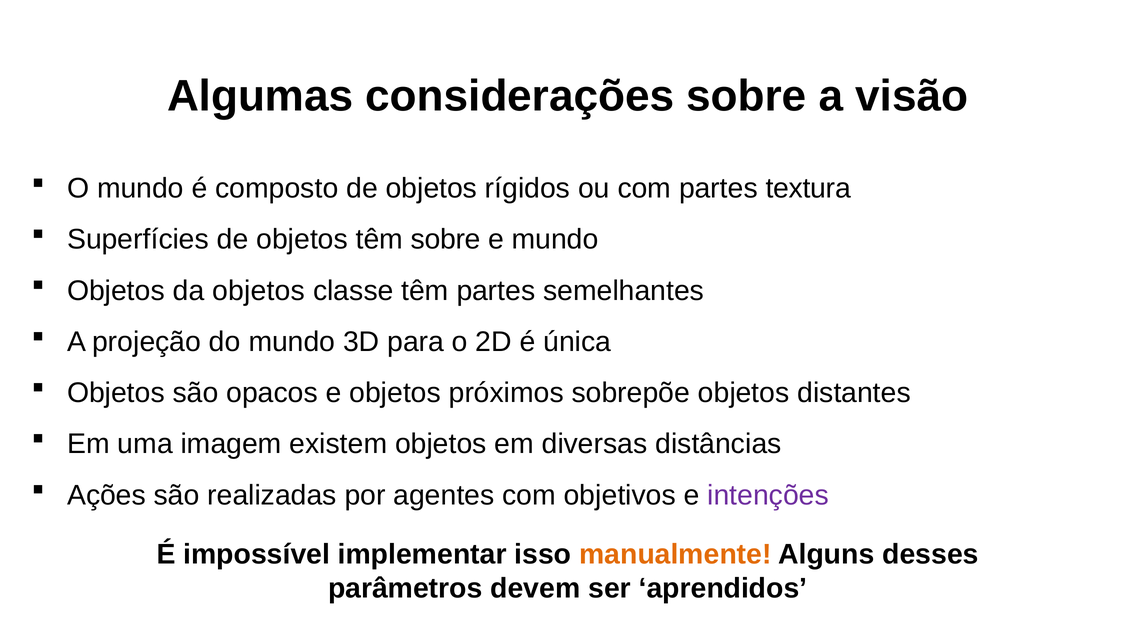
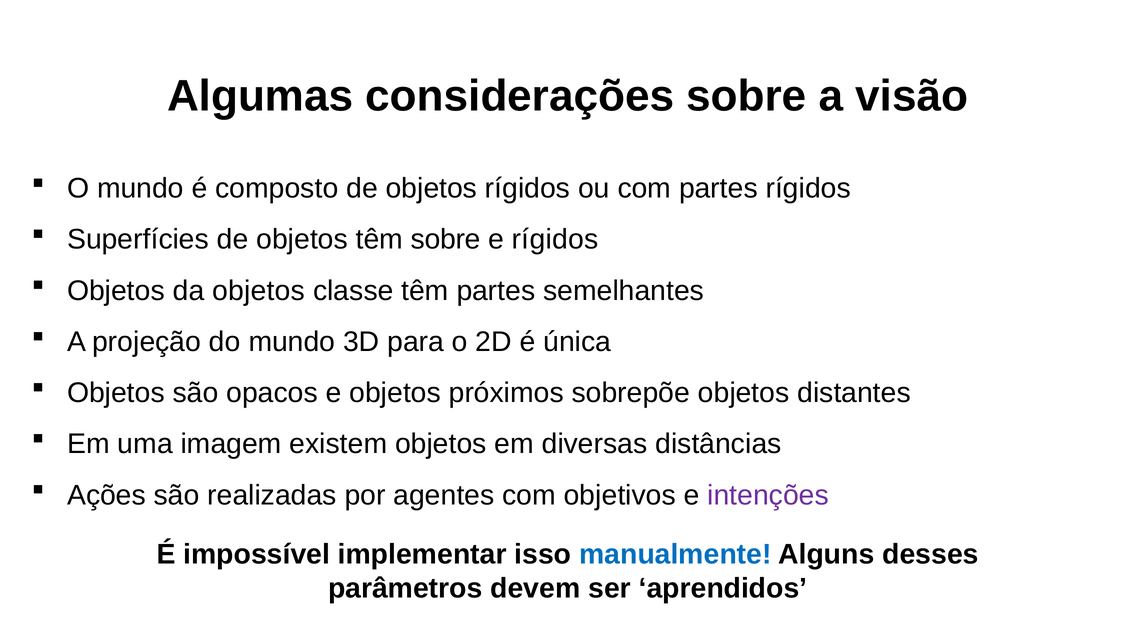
partes textura: textura -> rígidos
e mundo: mundo -> rígidos
manualmente colour: orange -> blue
